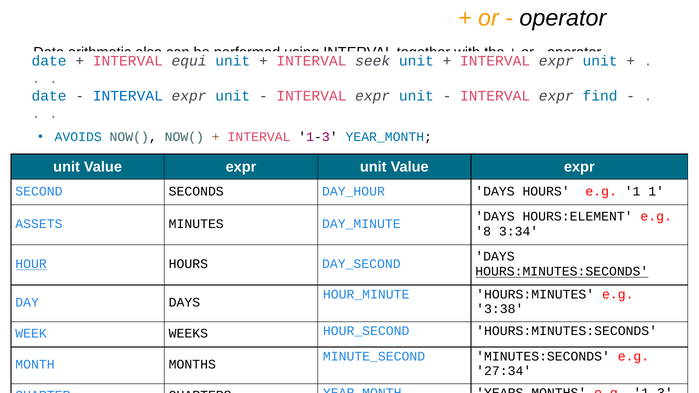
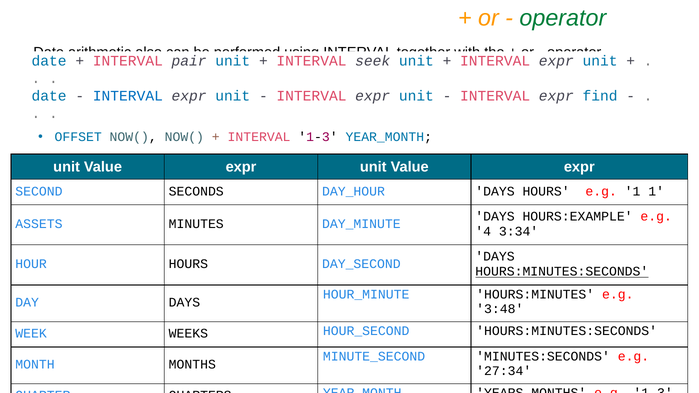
operator at (563, 18) colour: black -> green
equi: equi -> pair
AVOIDS: AVOIDS -> OFFSET
HOURS:ELEMENT: HOURS:ELEMENT -> HOURS:EXAMPLE
8: 8 -> 4
HOUR underline: present -> none
3:38: 3:38 -> 3:48
